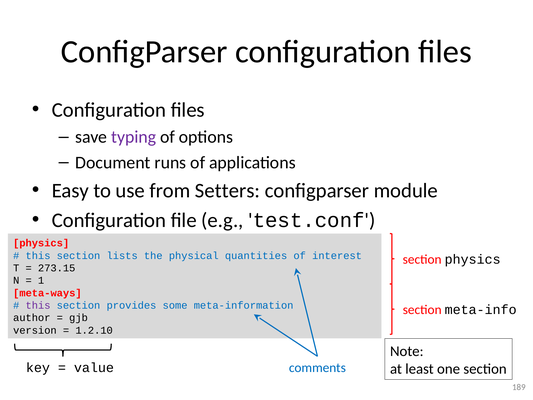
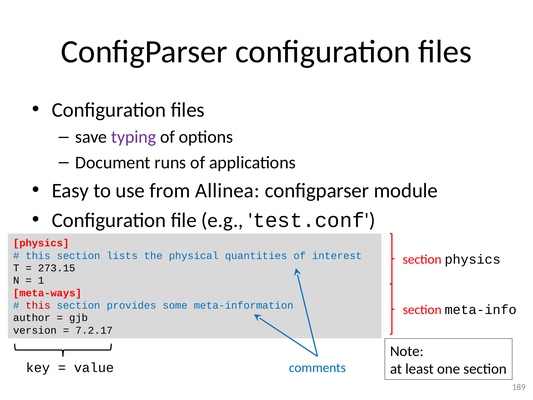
Setters: Setters -> Allinea
this at (38, 305) colour: purple -> red
1.2.10: 1.2.10 -> 7.2.17
